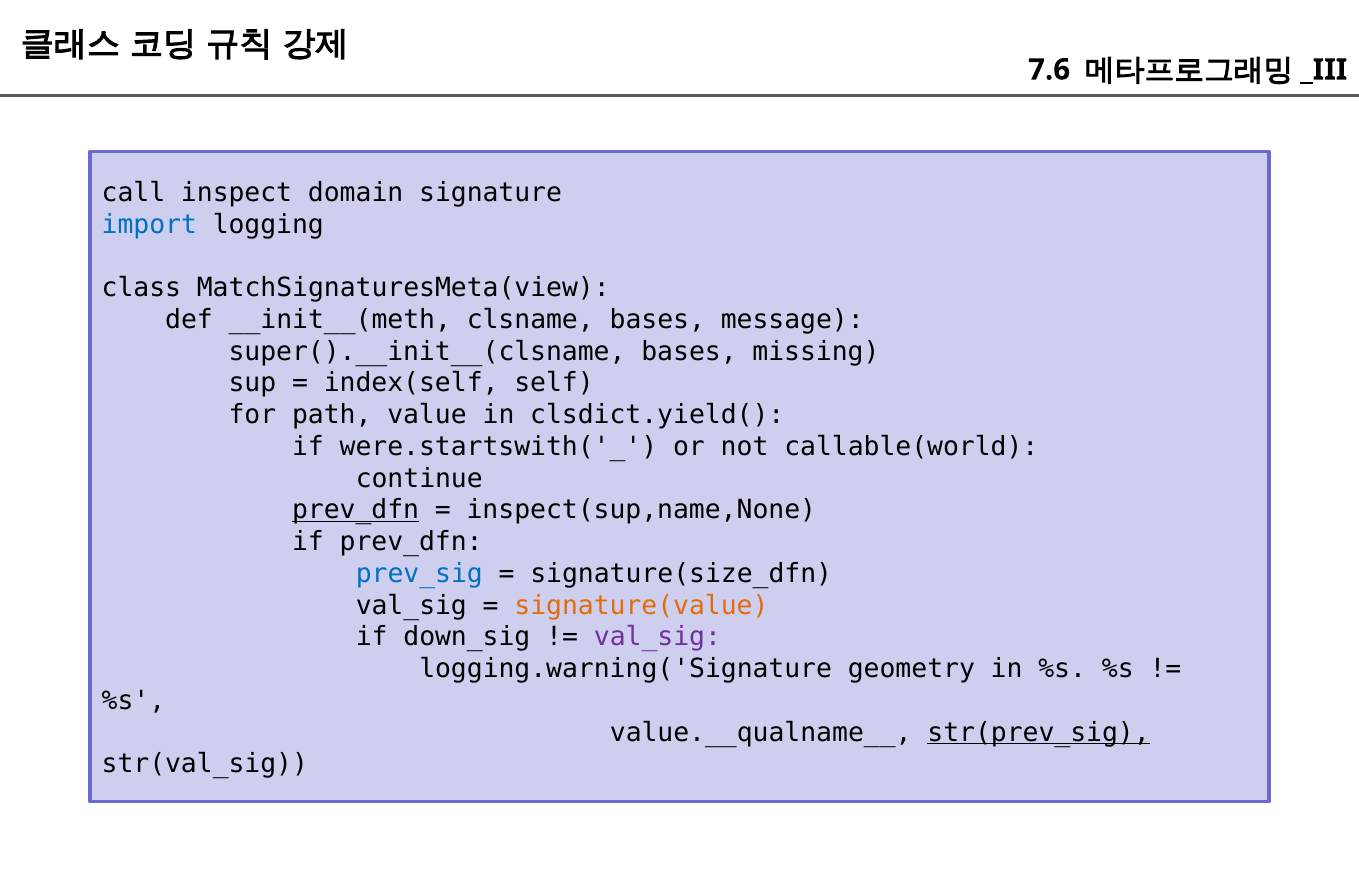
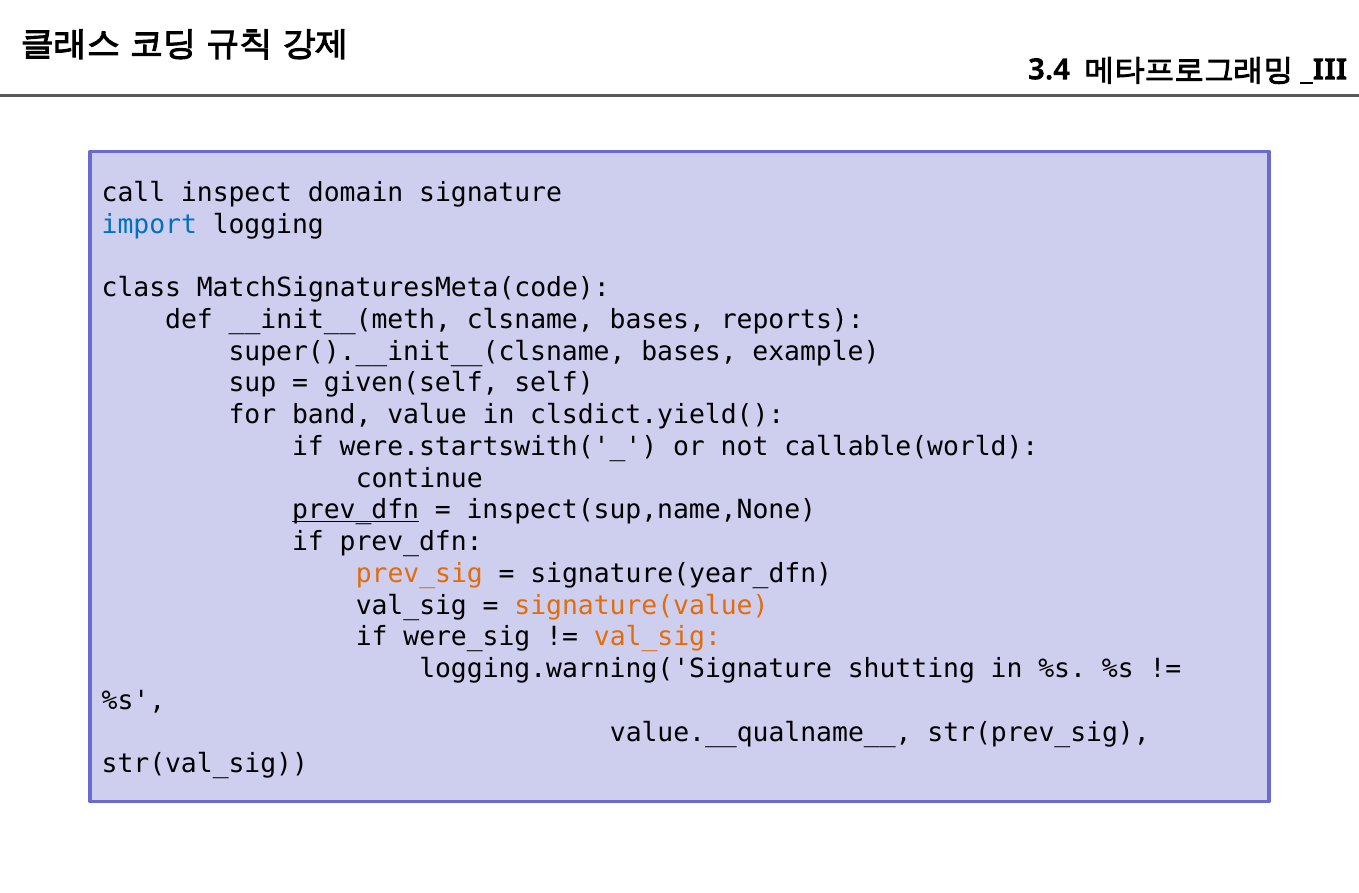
7.6: 7.6 -> 3.4
MatchSignaturesMeta(view: MatchSignaturesMeta(view -> MatchSignaturesMeta(code
message: message -> reports
missing: missing -> example
index(self: index(self -> given(self
path: path -> band
prev_sig colour: blue -> orange
signature(size_dfn: signature(size_dfn -> signature(year_dfn
down_sig: down_sig -> were_sig
val_sig at (657, 637) colour: purple -> orange
geometry: geometry -> shutting
str(prev_sig underline: present -> none
